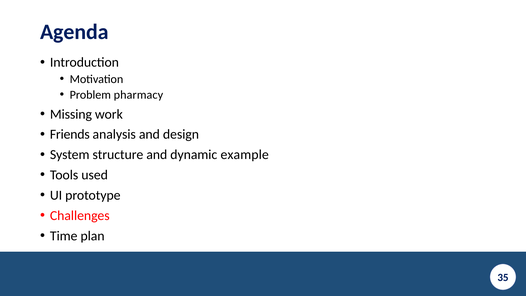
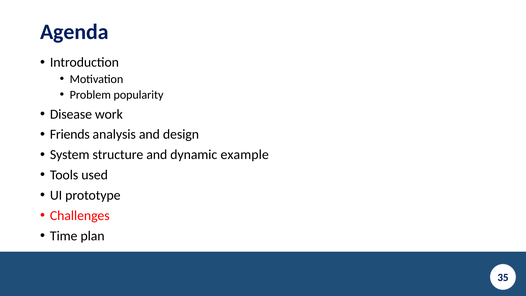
pharmacy: pharmacy -> popularity
Missing: Missing -> Disease
